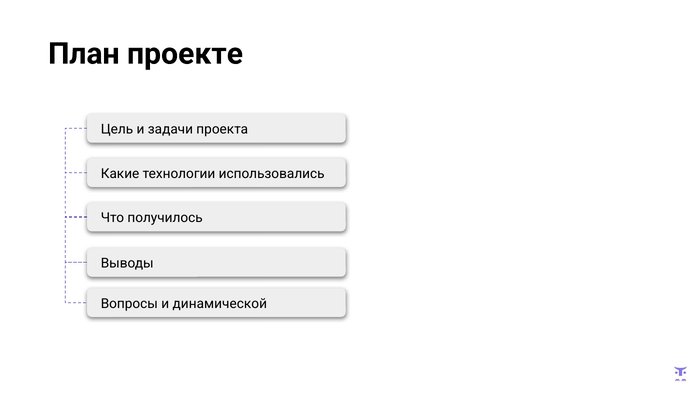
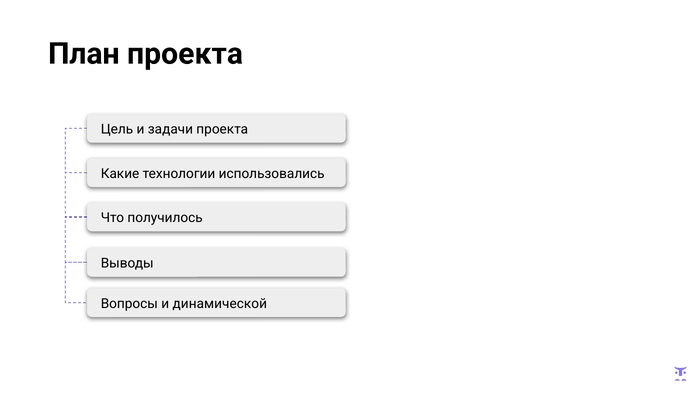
План проекте: проекте -> проекта
